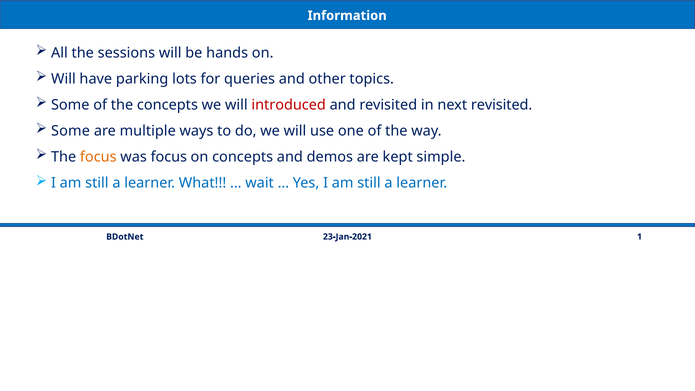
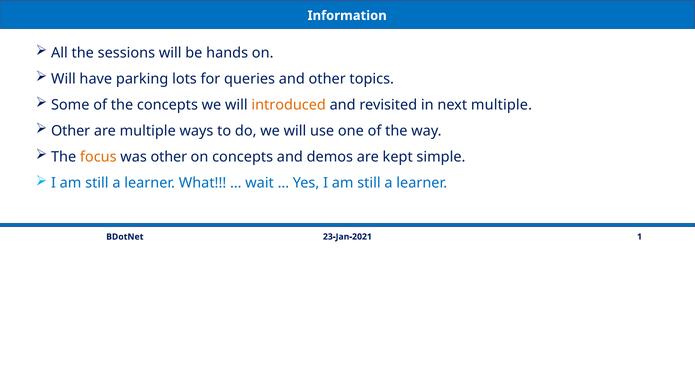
introduced colour: red -> orange
next revisited: revisited -> multiple
Some at (70, 131): Some -> Other
was focus: focus -> other
